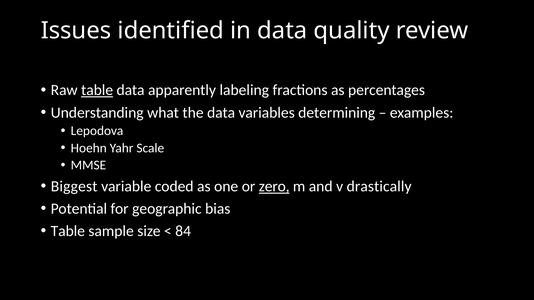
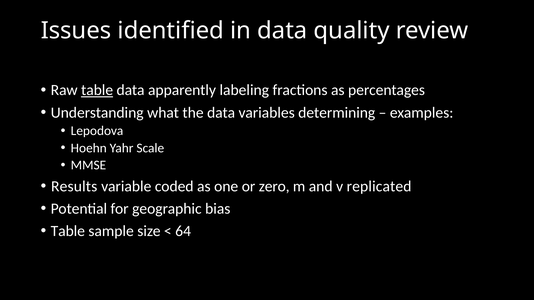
Biggest: Biggest -> Results
zero underline: present -> none
drastically: drastically -> replicated
84: 84 -> 64
